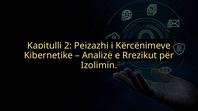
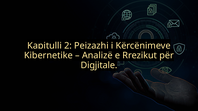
Izolimin: Izolimin -> Digjitale
